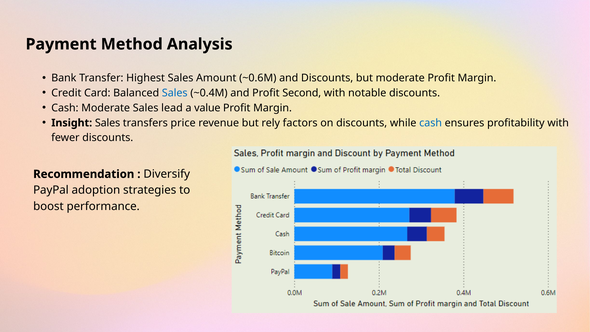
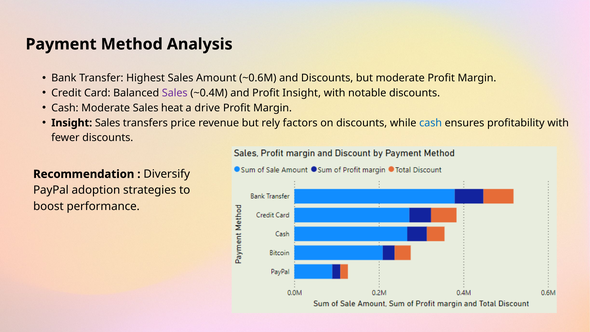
Sales at (175, 93) colour: blue -> purple
Profit Second: Second -> Insight
lead: lead -> heat
value: value -> drive
